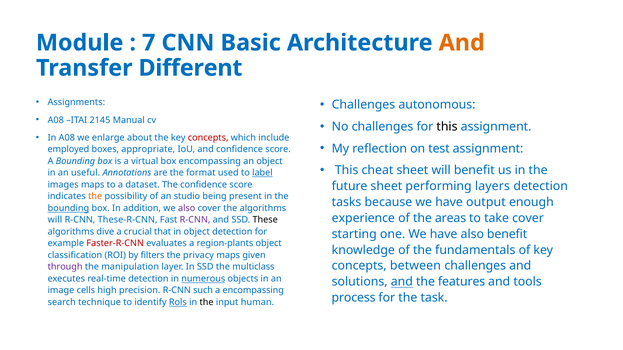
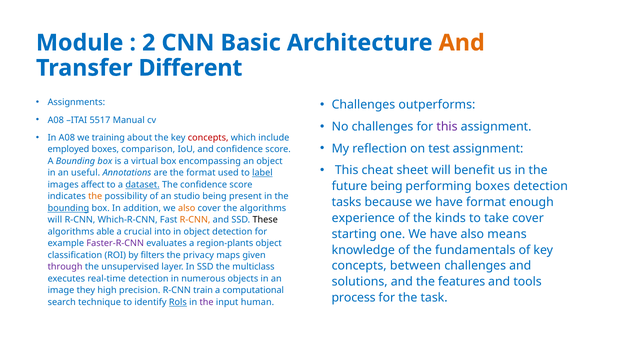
7: 7 -> 2
autonomous: autonomous -> outperforms
2145: 2145 -> 5517
this at (447, 127) colour: black -> purple
enlarge: enlarge -> training
appropriate: appropriate -> comparison
images maps: maps -> affect
dataset underline: none -> present
future sheet: sheet -> being
performing layers: layers -> boxes
have output: output -> format
also at (187, 208) colour: purple -> orange
areas: areas -> kinds
These-R-CNN: These-R-CNN -> Which-R-CNN
R-CNN at (195, 220) colour: purple -> orange
dive: dive -> able
that: that -> into
also benefit: benefit -> means
Faster-R-CNN colour: red -> purple
manipulation: manipulation -> unsupervised
numerous underline: present -> none
and at (402, 282) underline: present -> none
cells: cells -> they
such: such -> train
a encompassing: encompassing -> computational
the at (207, 303) colour: black -> purple
